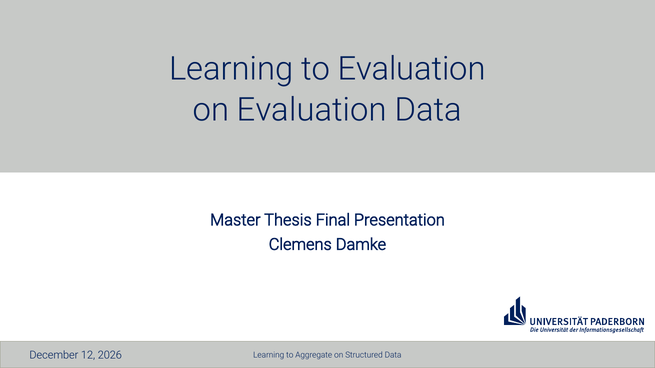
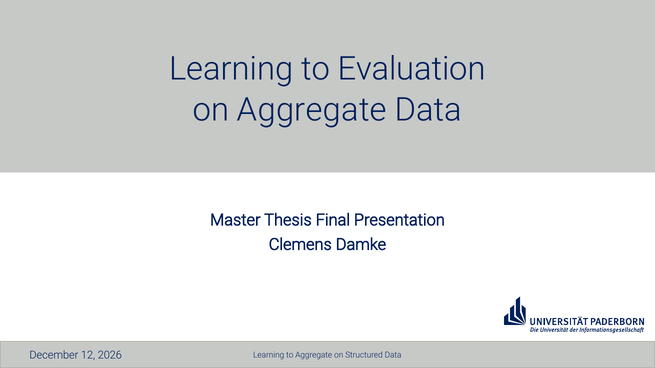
on Evaluation: Evaluation -> Aggregate
